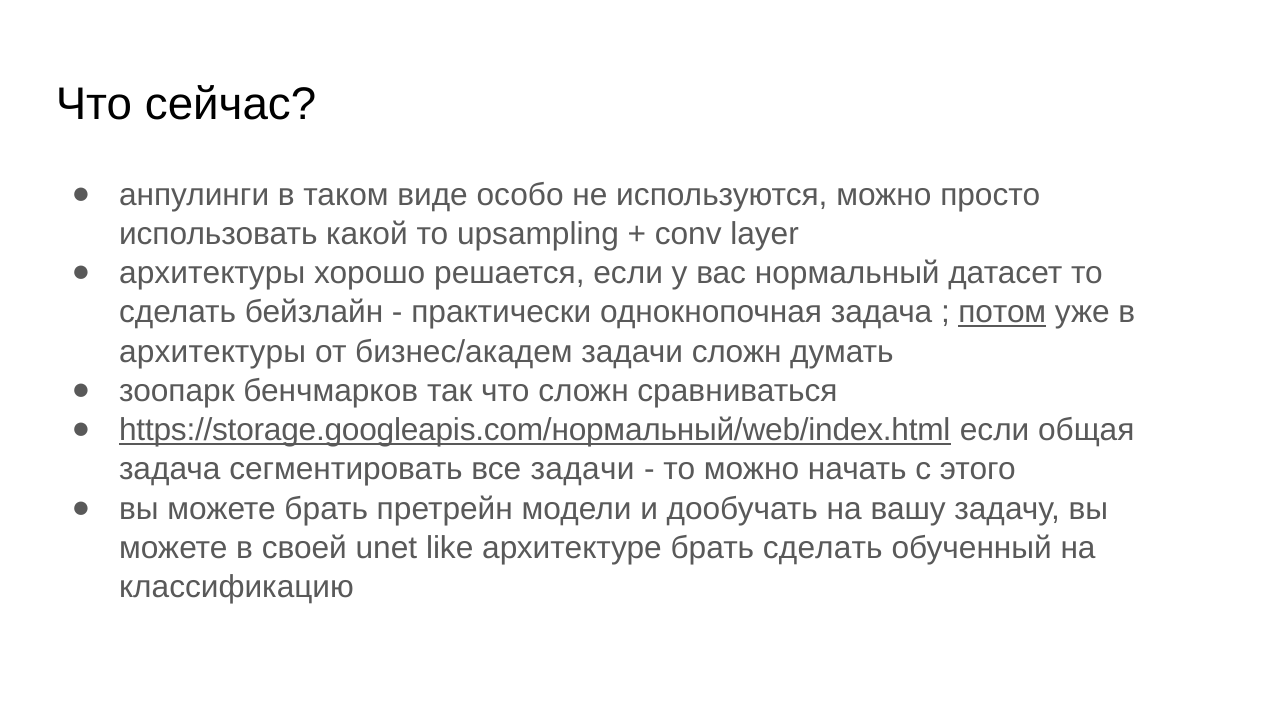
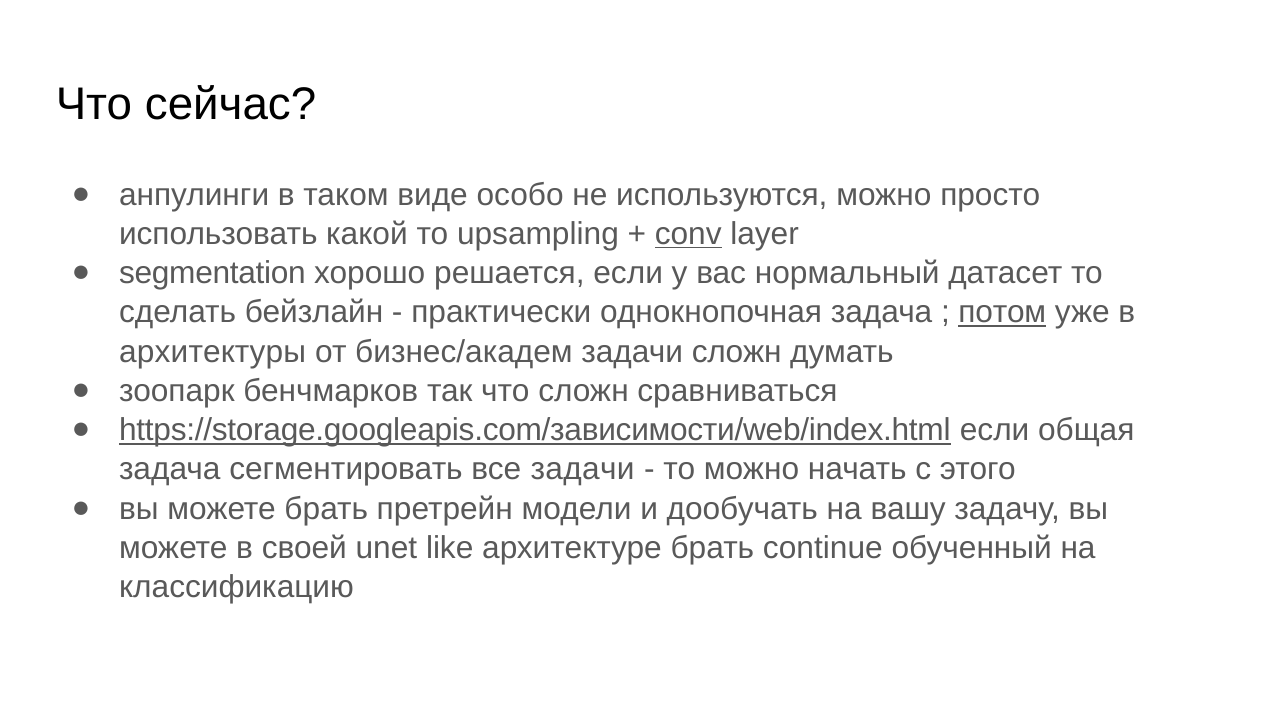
conv underline: none -> present
архитектуры at (212, 273): архитектуры -> segmentation
https://storage.googleapis.com/нормальный/web/index.html: https://storage.googleapis.com/нормальный/web/index.html -> https://storage.googleapis.com/зависимости/web/index.html
брать сделать: сделать -> continue
